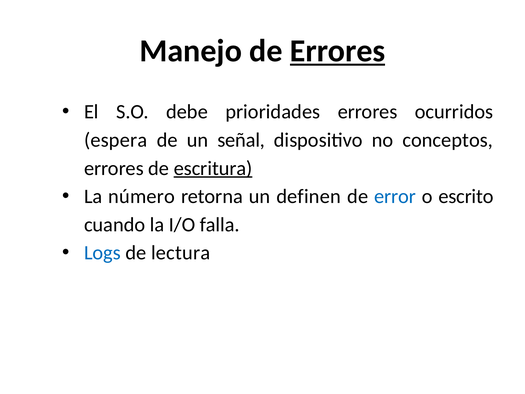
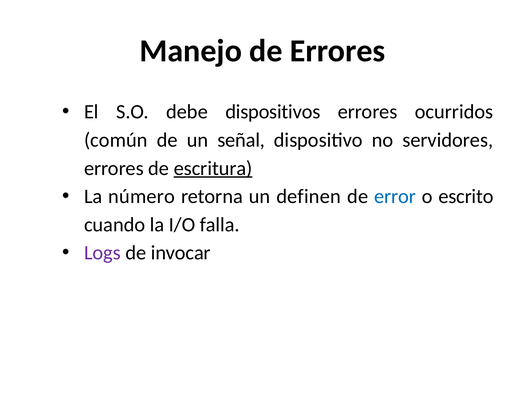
Errores at (338, 51) underline: present -> none
prioridades: prioridades -> dispositivos
espera: espera -> común
conceptos: conceptos -> servidores
Logs colour: blue -> purple
lectura: lectura -> invocar
